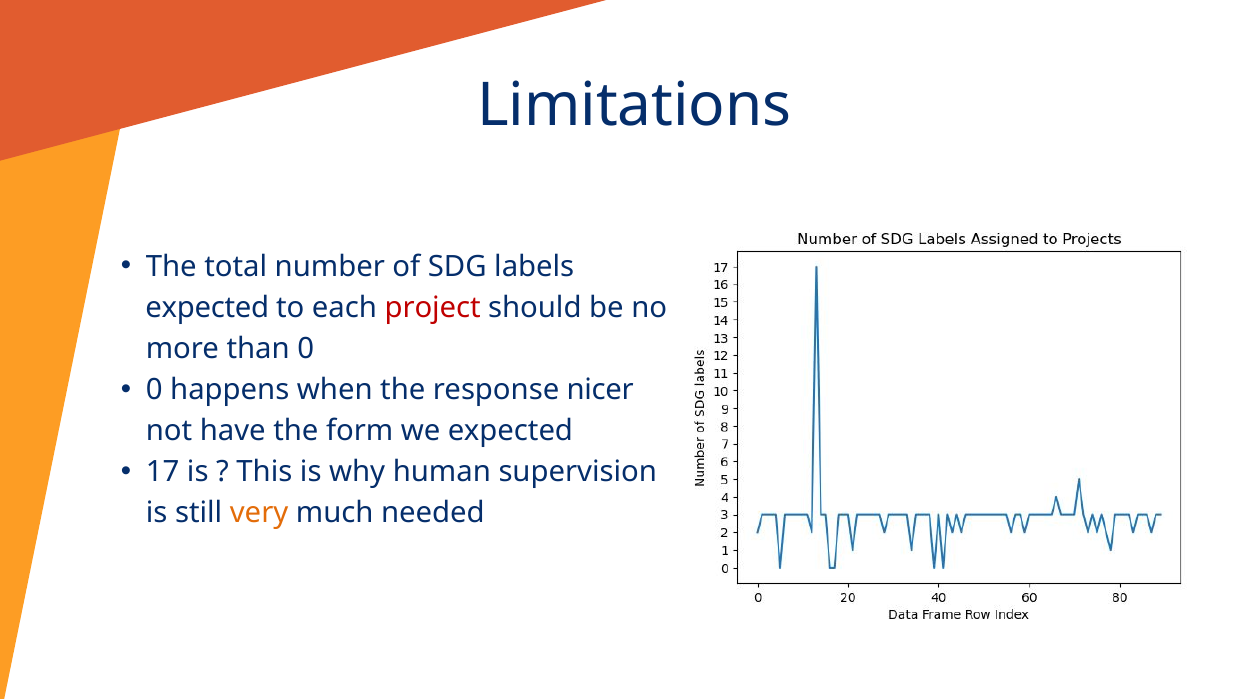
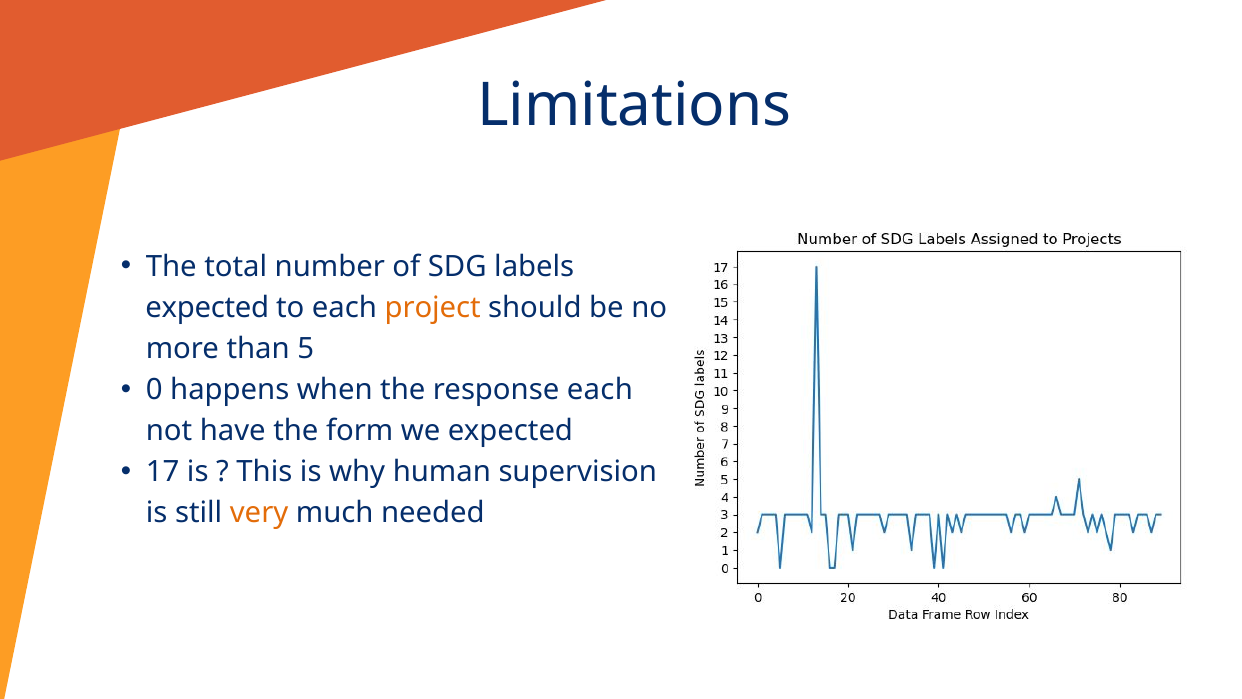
project colour: red -> orange
than 0: 0 -> 5
response nicer: nicer -> each
